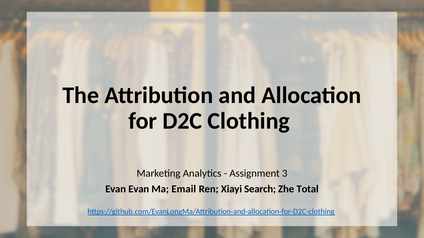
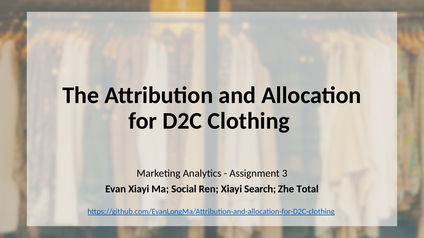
Evan Evan: Evan -> Xiayi
Email: Email -> Social
